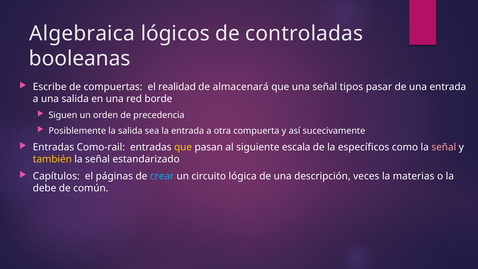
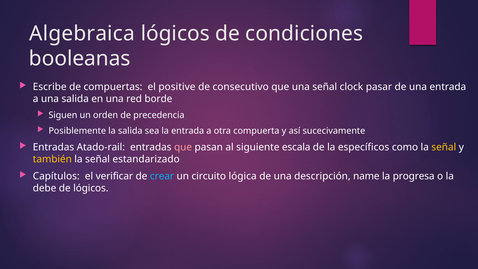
controladas: controladas -> condiciones
realidad: realidad -> positive
almacenará: almacenará -> consecutivo
tipos: tipos -> clock
Como-rail: Como-rail -> Atado-rail
que at (183, 147) colour: yellow -> pink
señal at (444, 147) colour: pink -> yellow
páginas: páginas -> verificar
veces: veces -> name
materias: materias -> progresa
de común: común -> lógicos
